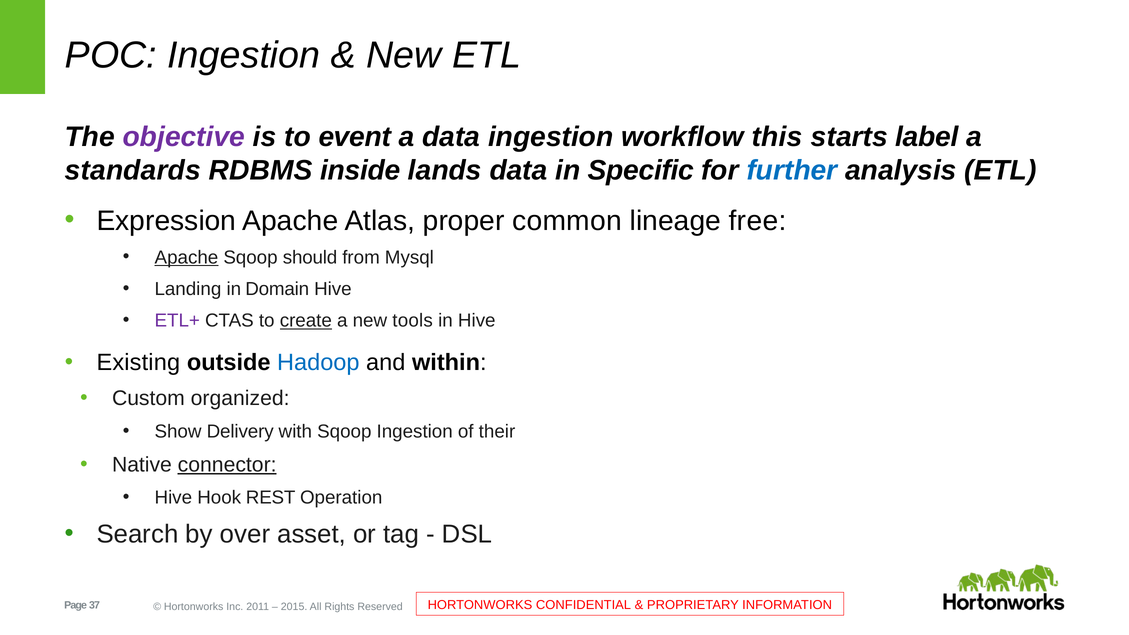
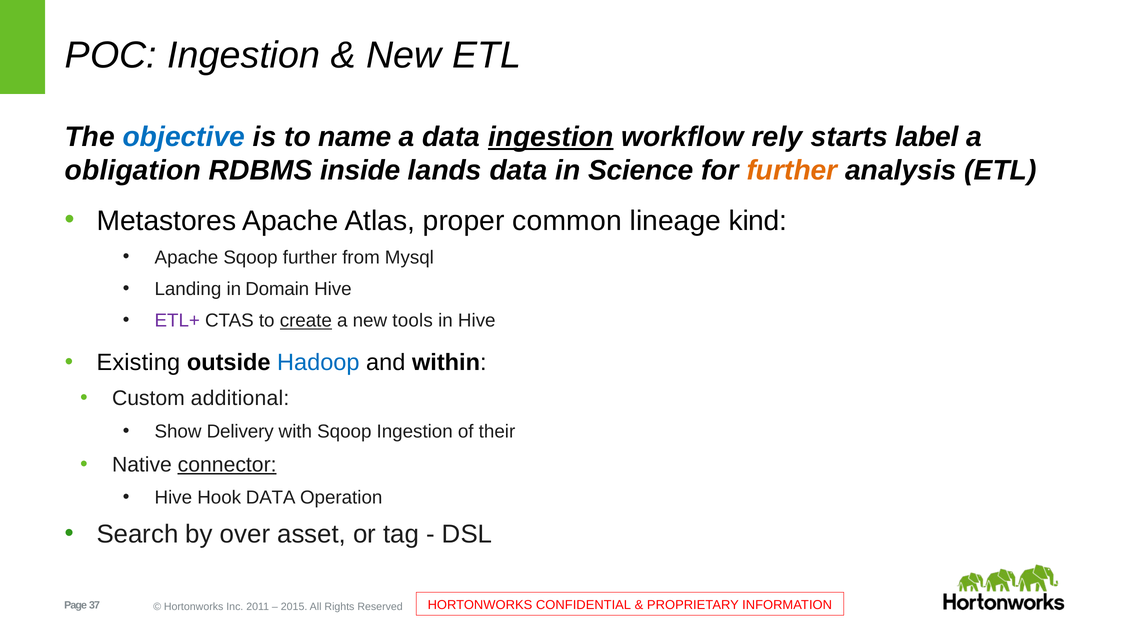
objective colour: purple -> blue
event: event -> name
ingestion at (551, 137) underline: none -> present
this: this -> rely
standards: standards -> obligation
Specific: Specific -> Science
further at (792, 171) colour: blue -> orange
Expression: Expression -> Metastores
free: free -> kind
Apache at (186, 257) underline: present -> none
Sqoop should: should -> further
organized: organized -> additional
Hook REST: REST -> DATA
